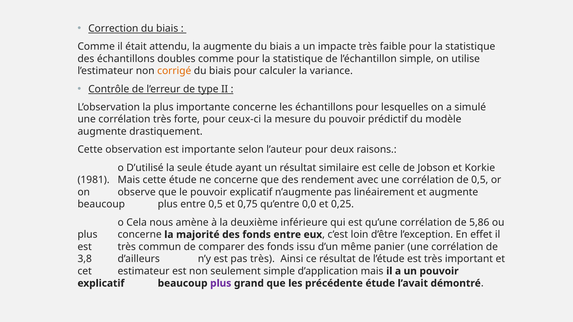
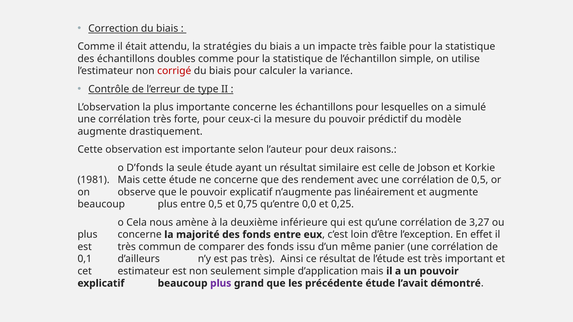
la augmente: augmente -> stratégies
corrigé colour: orange -> red
D’utilisé: D’utilisé -> D’fonds
5,86: 5,86 -> 3,27
3,8: 3,8 -> 0,1
